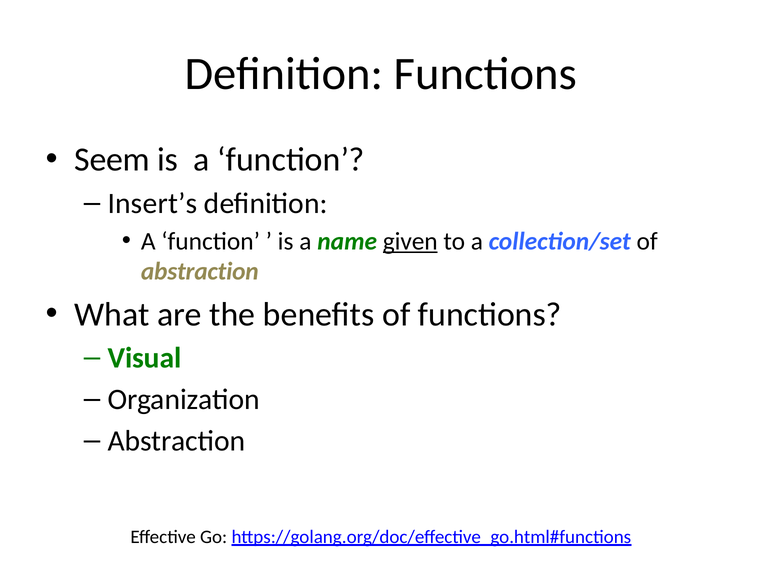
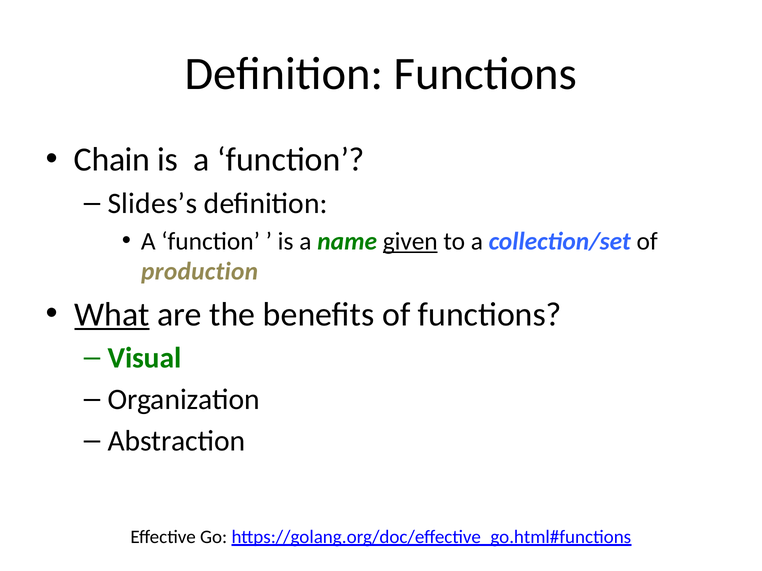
Seem: Seem -> Chain
Insert’s: Insert’s -> Slides’s
abstraction at (200, 272): abstraction -> production
What underline: none -> present
